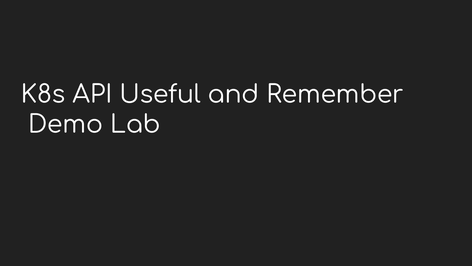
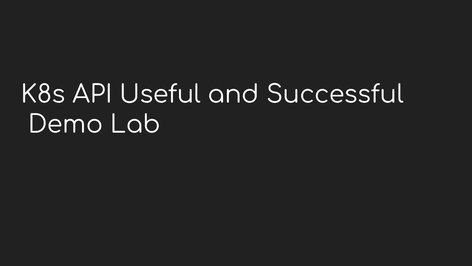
Remember: Remember -> Successful
